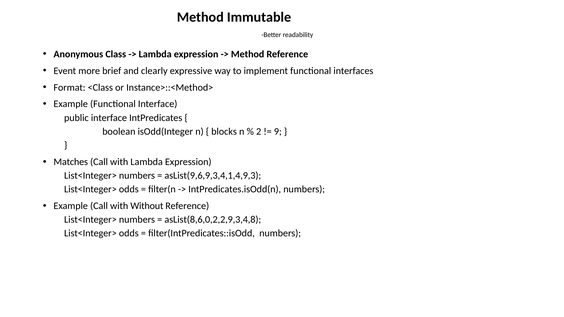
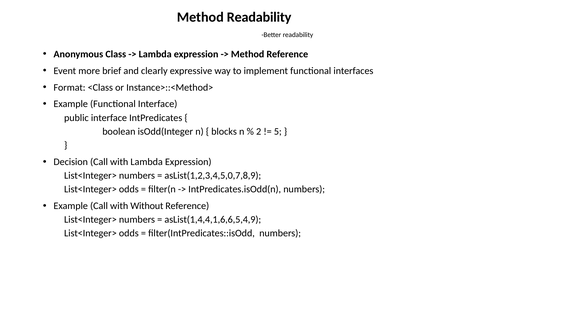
Method Immutable: Immutable -> Readability
9: 9 -> 5
Matches: Matches -> Decision
asList(9,6,9,3,4,1,4,9,3: asList(9,6,9,3,4,1,4,9,3 -> asList(1,2,3,4,5,0,7,8,9
asList(8,6,0,2,2,9,3,4,8: asList(8,6,0,2,2,9,3,4,8 -> asList(1,4,4,1,6,6,5,4,9
